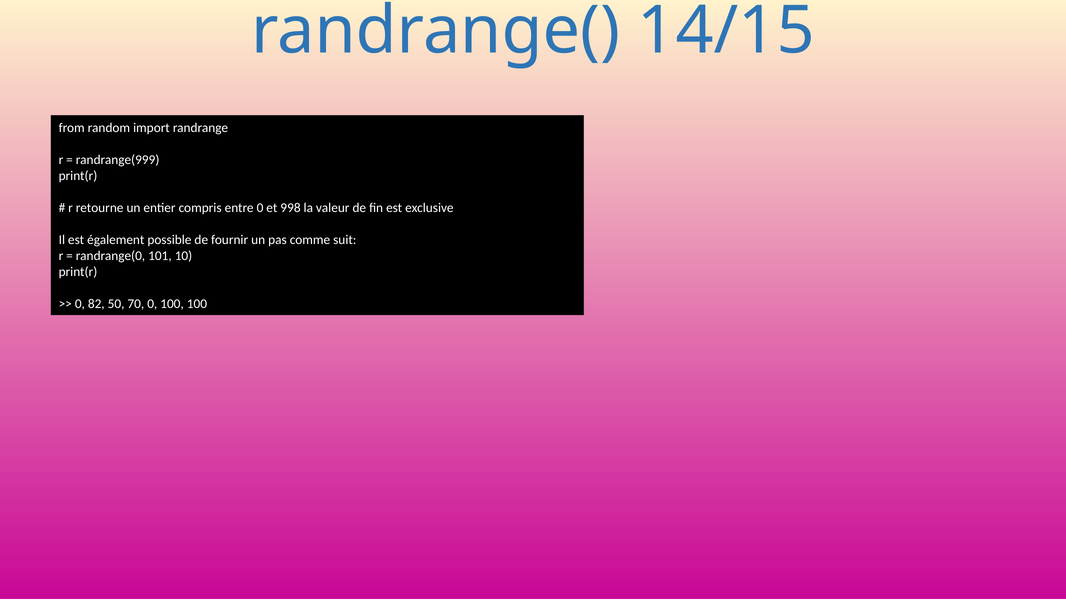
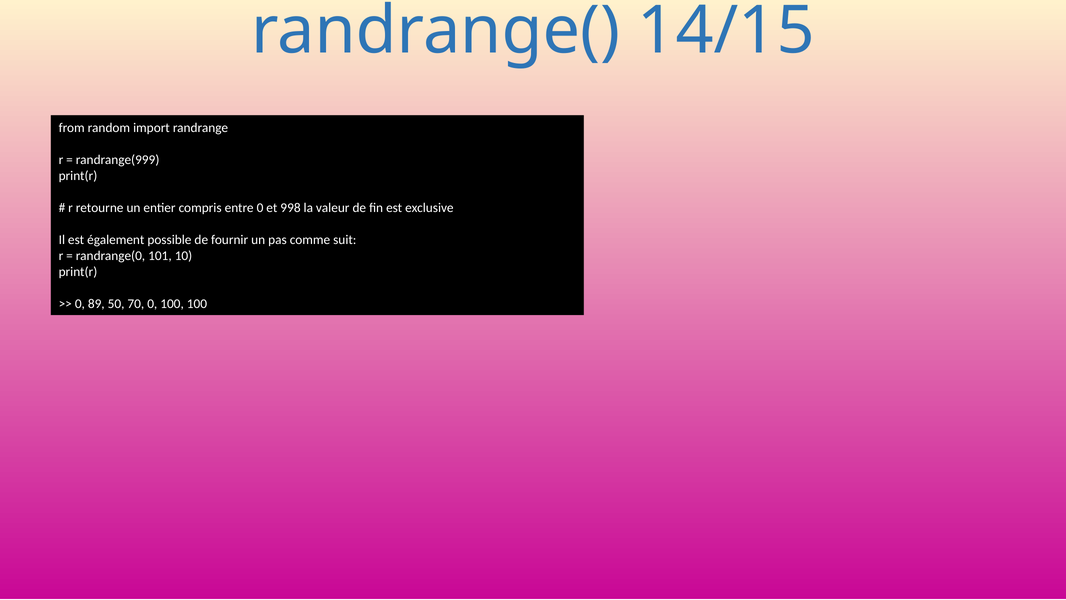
82: 82 -> 89
